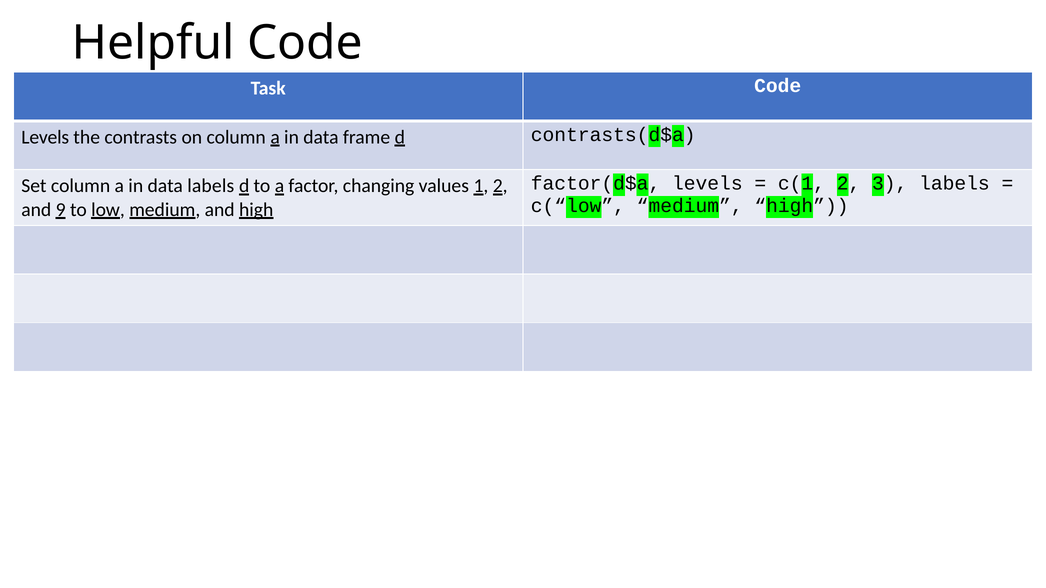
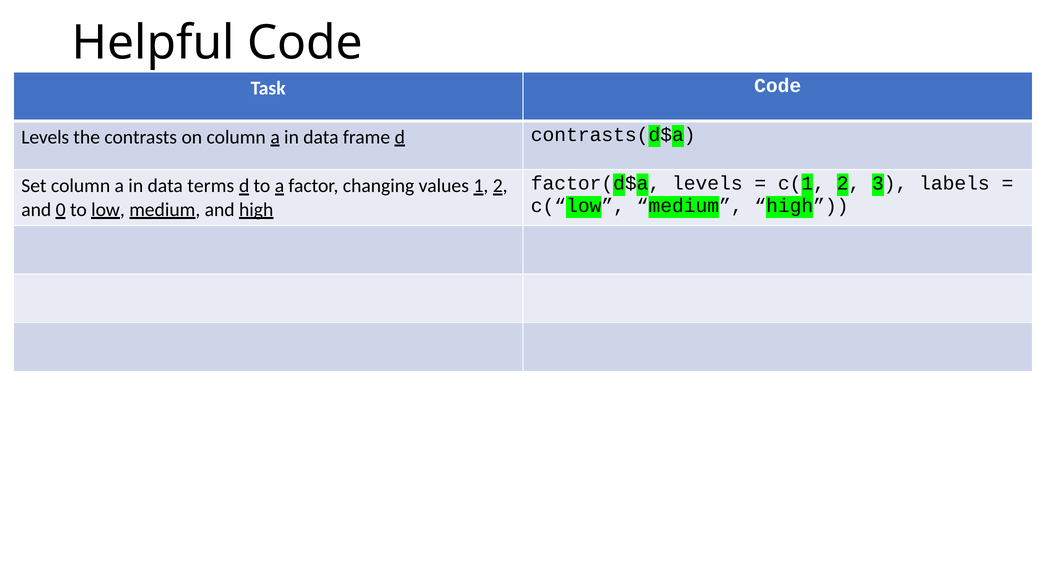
data labels: labels -> terms
9: 9 -> 0
